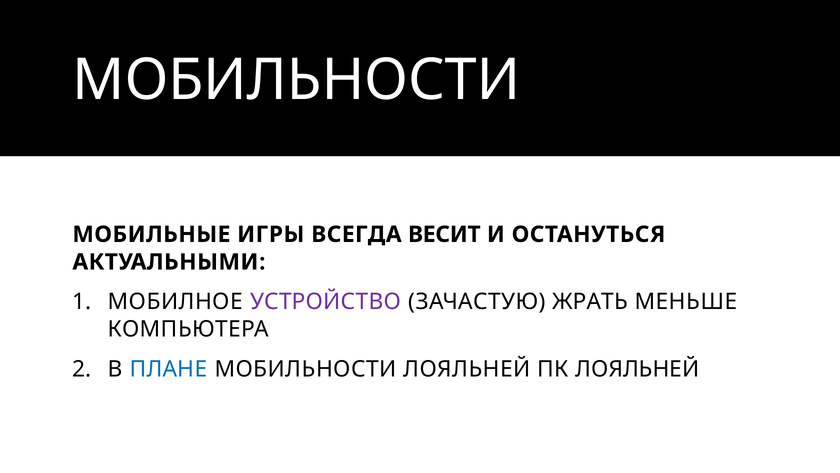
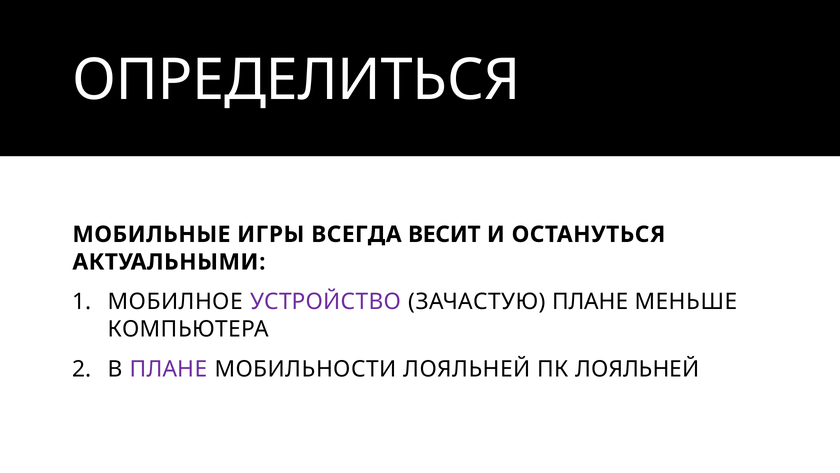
МОБИЛЬНОСТИ at (296, 80): МОБИЛЬНОСТИ -> ОПРЕДЕЛИТЬСЯ
ЗАЧАСТУЮ ЖРАТЬ: ЖРАТЬ -> ПЛАНЕ
ПЛАНЕ at (168, 369) colour: blue -> purple
